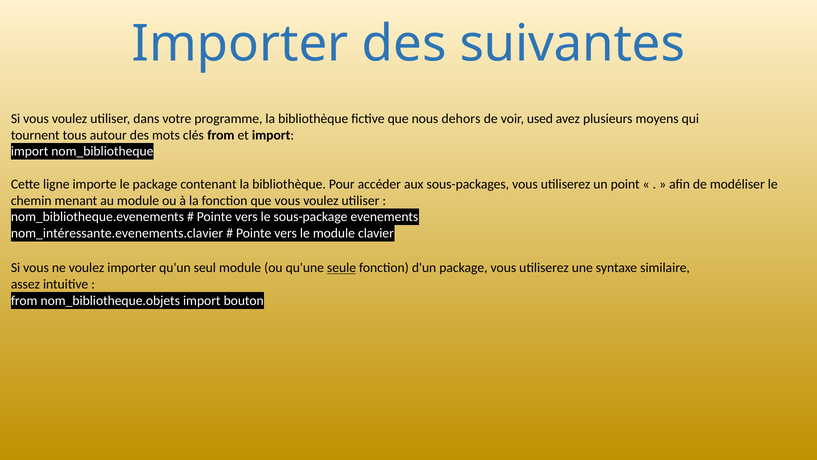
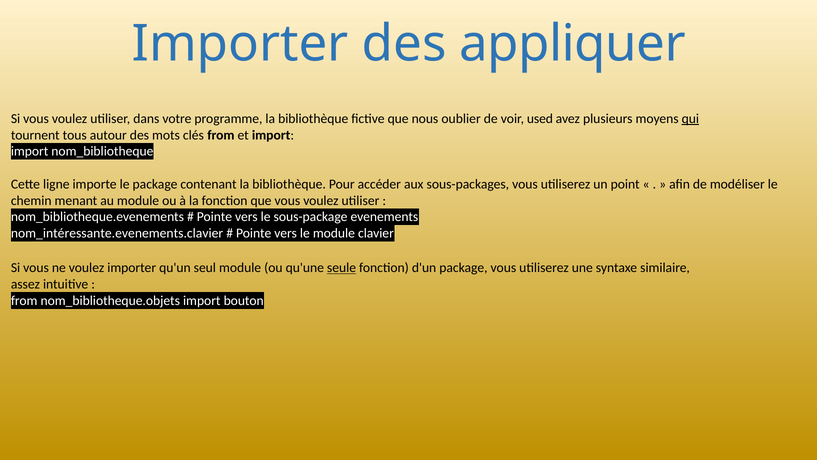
suivantes: suivantes -> appliquer
dehors: dehors -> oublier
qui underline: none -> present
